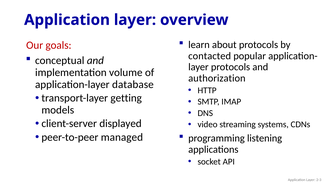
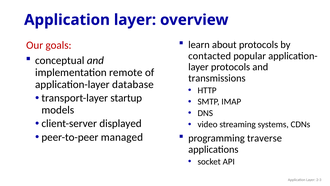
volume: volume -> remote
authorization: authorization -> transmissions
getting: getting -> startup
listening: listening -> traverse
